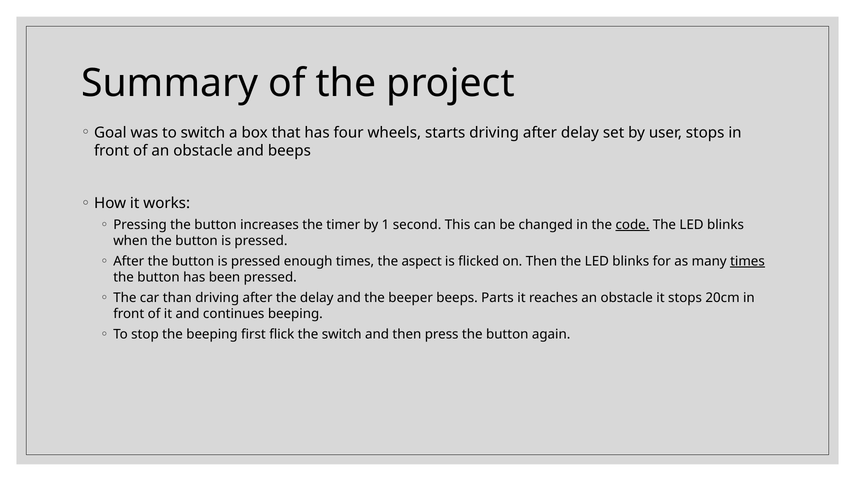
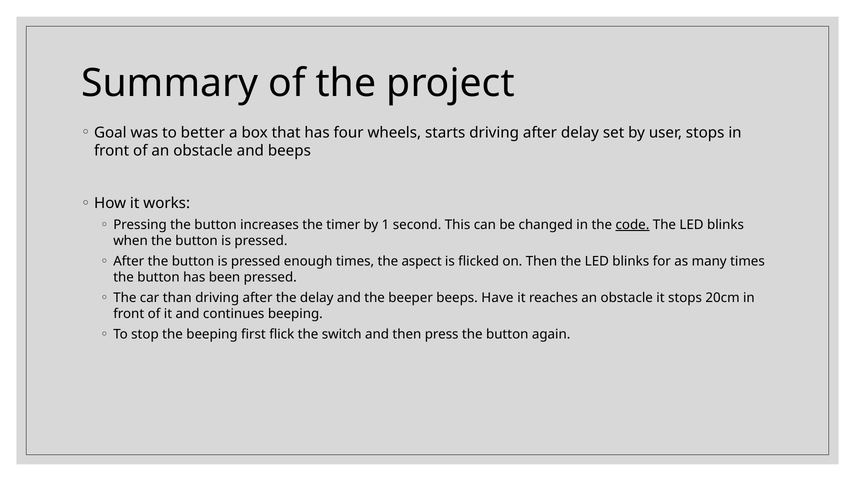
to switch: switch -> better
times at (747, 261) underline: present -> none
Parts: Parts -> Have
